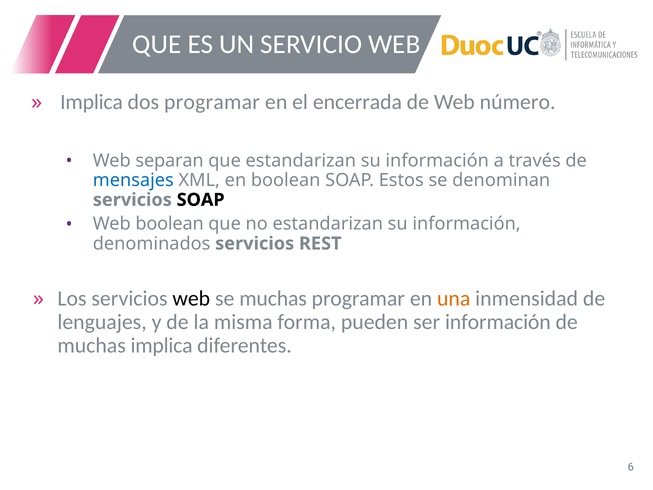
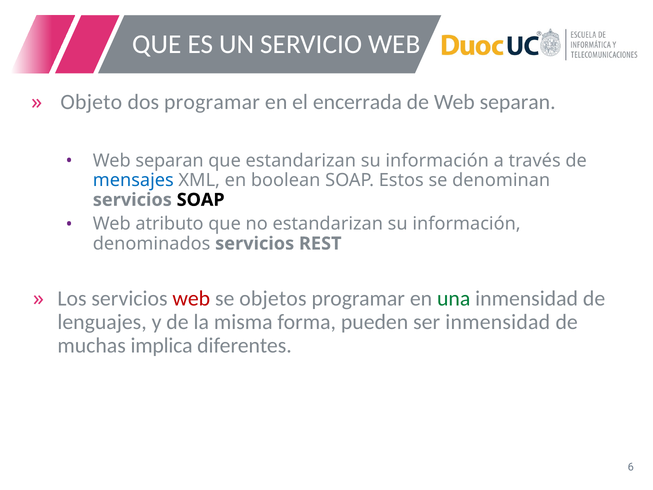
Implica at (92, 102): Implica -> Objeto
de Web número: número -> separan
Web boolean: boolean -> atributo
web at (191, 298) colour: black -> red
se muchas: muchas -> objetos
una colour: orange -> green
ser información: información -> inmensidad
